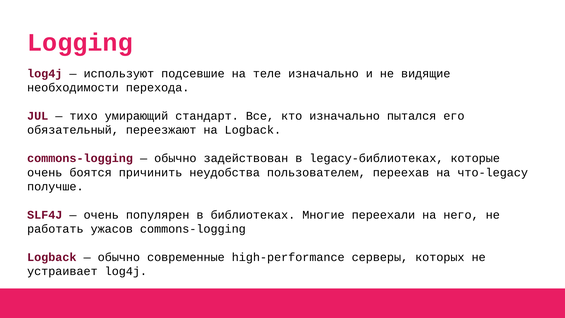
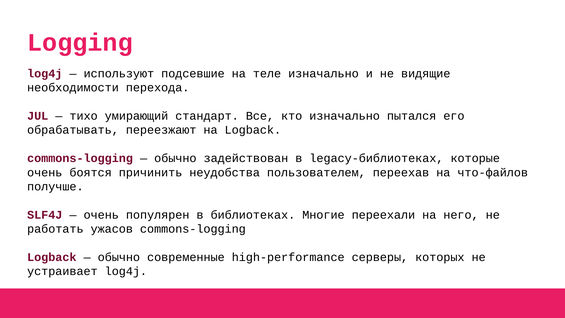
обязательный: обязательный -> обрабатывать
что-legacy: что-legacy -> что-файлов
